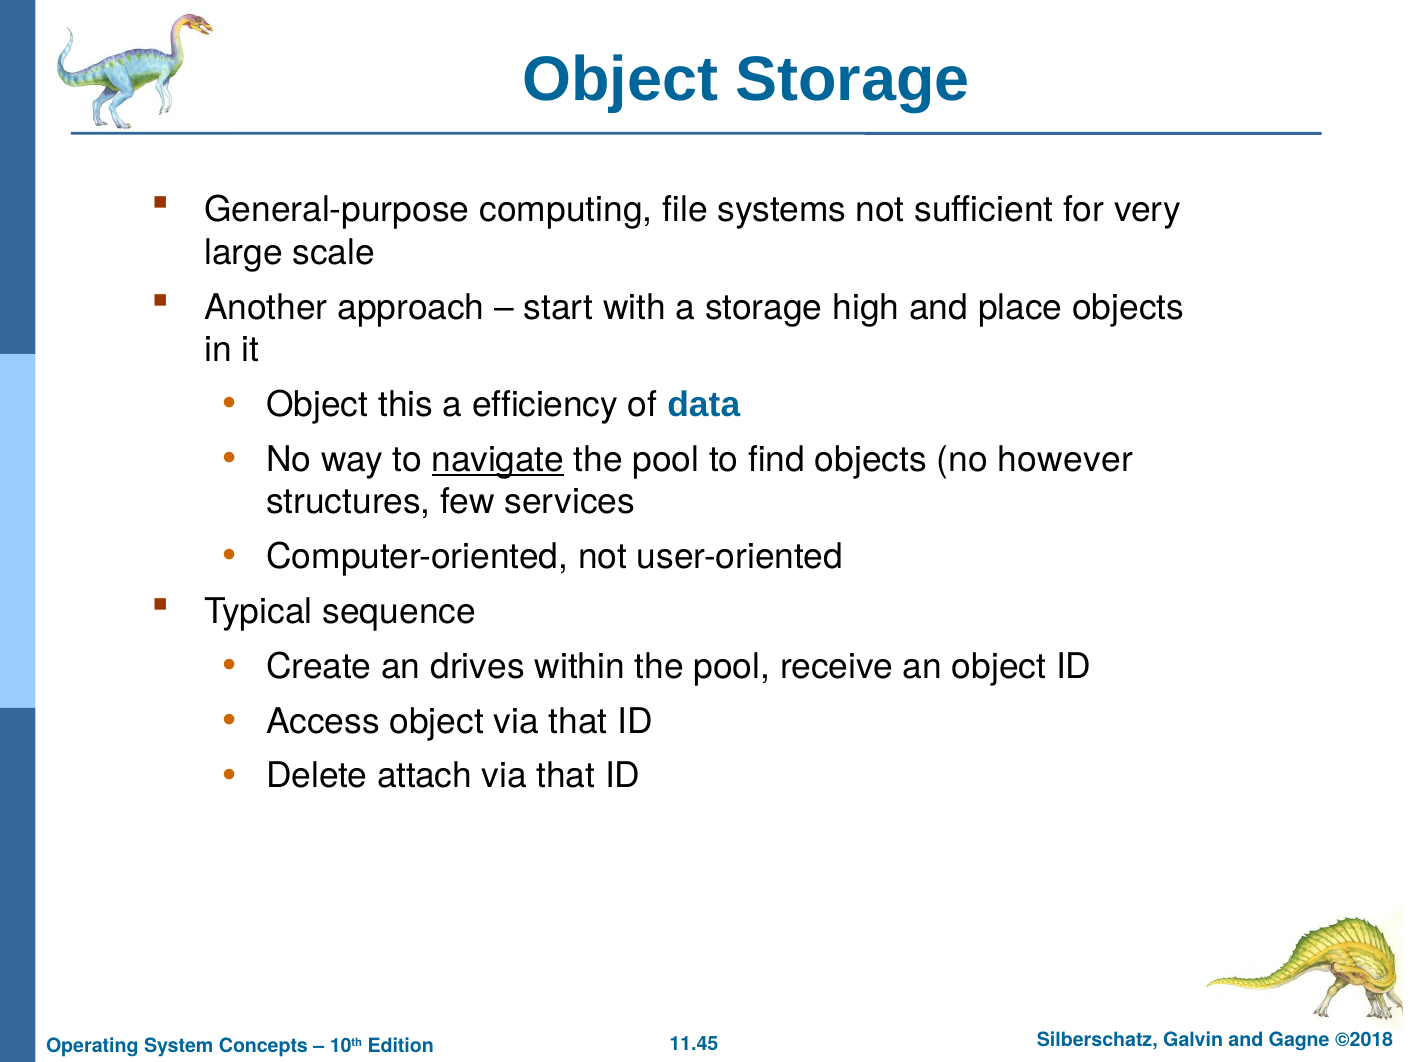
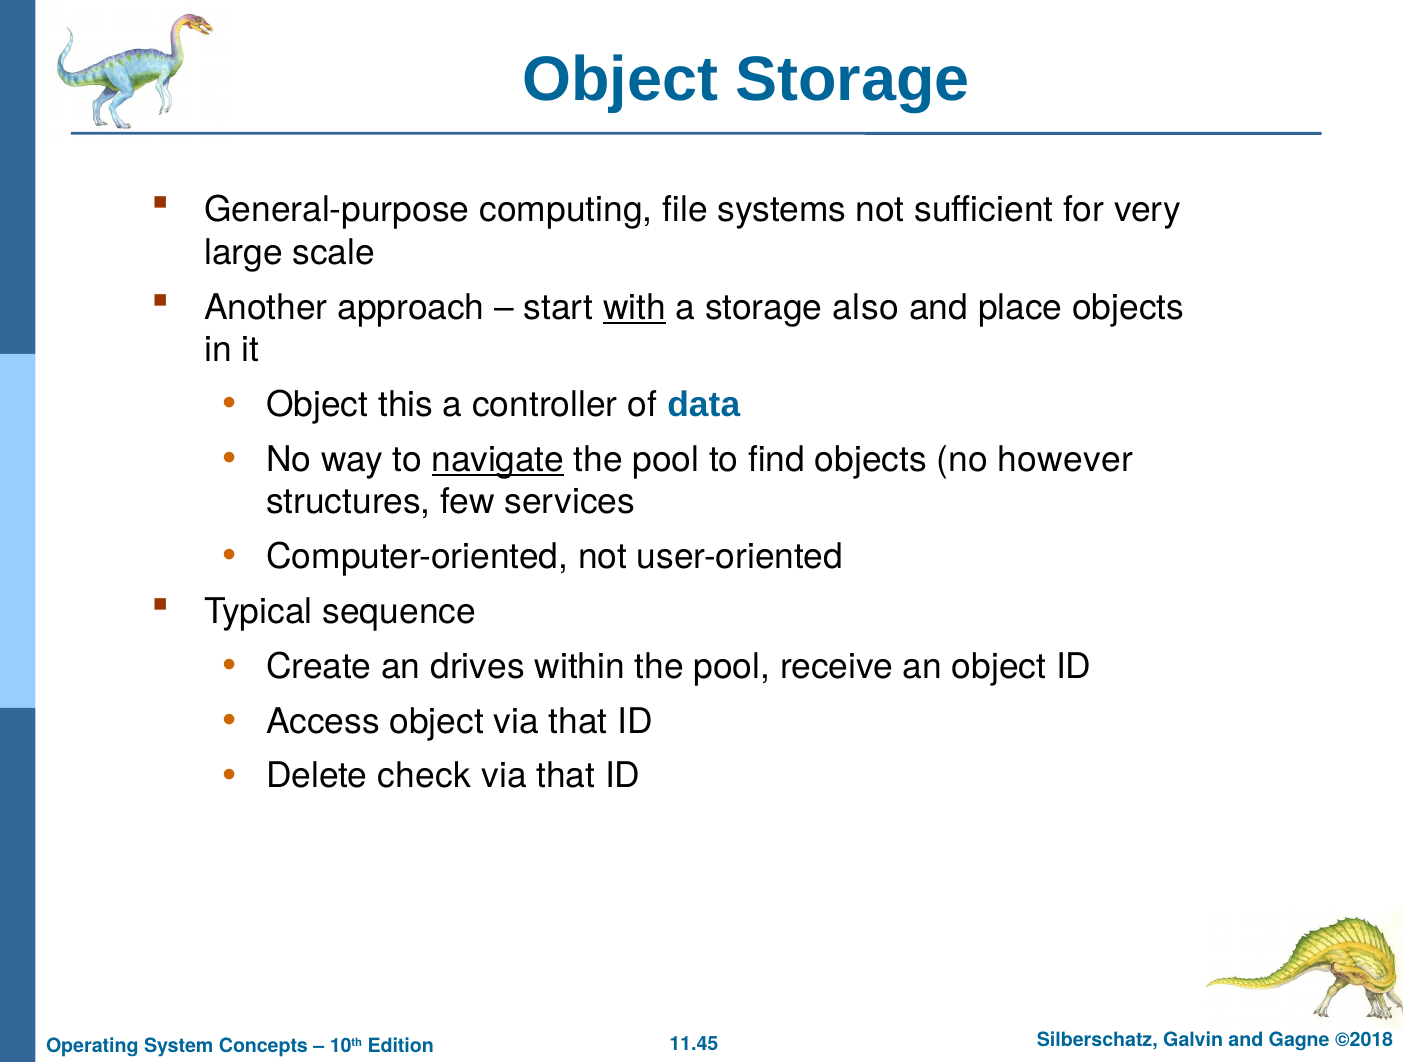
with underline: none -> present
high: high -> also
efficiency: efficiency -> controller
attach: attach -> check
